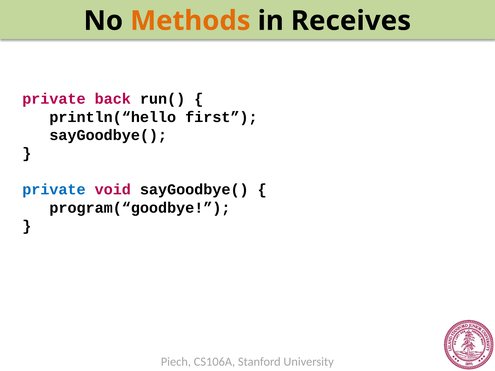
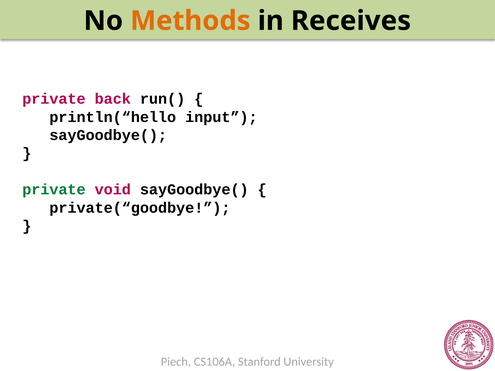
first: first -> input
private at (54, 190) colour: blue -> green
program(“goodbye: program(“goodbye -> private(“goodbye
